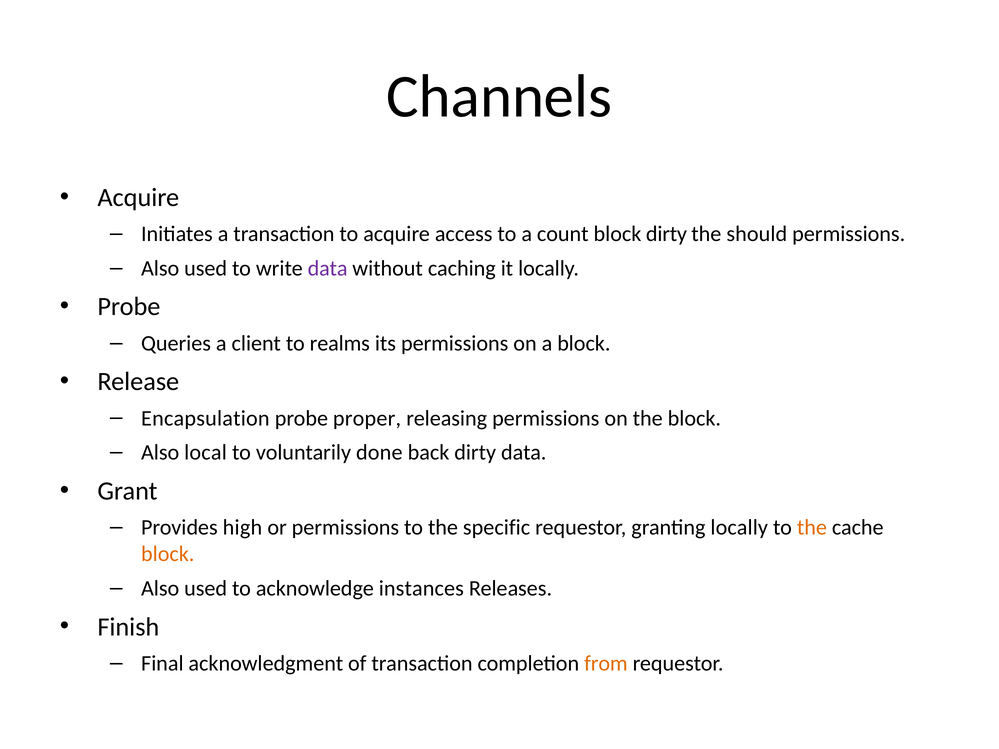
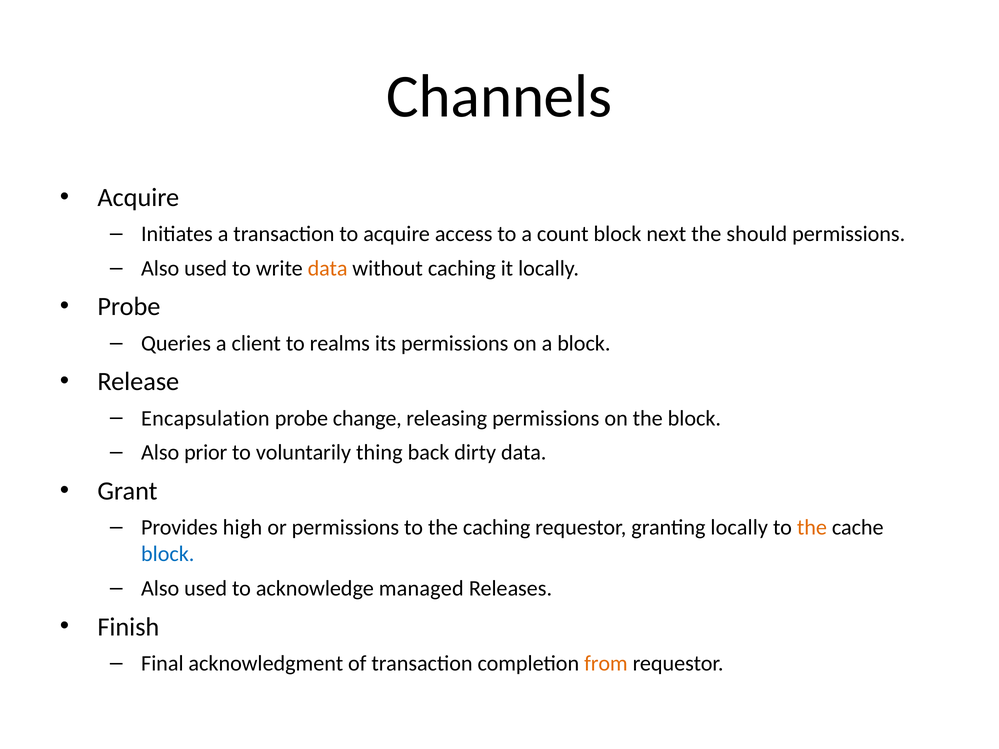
block dirty: dirty -> next
data at (328, 269) colour: purple -> orange
proper: proper -> change
local: local -> prior
done: done -> thing
the specific: specific -> caching
block at (168, 554) colour: orange -> blue
instances: instances -> managed
